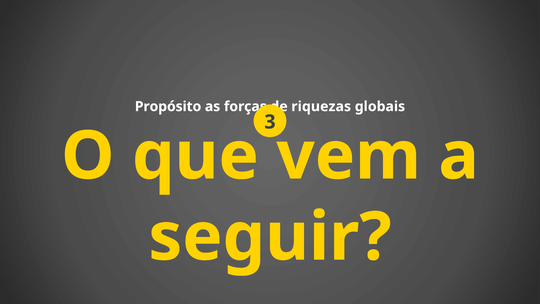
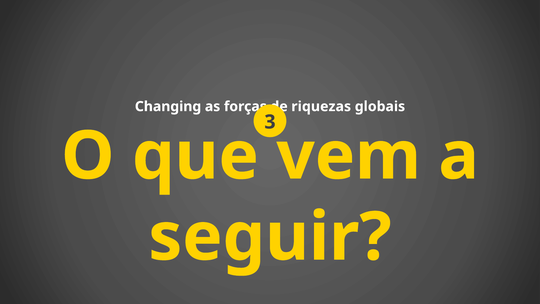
Propósito: Propósito -> Changing
